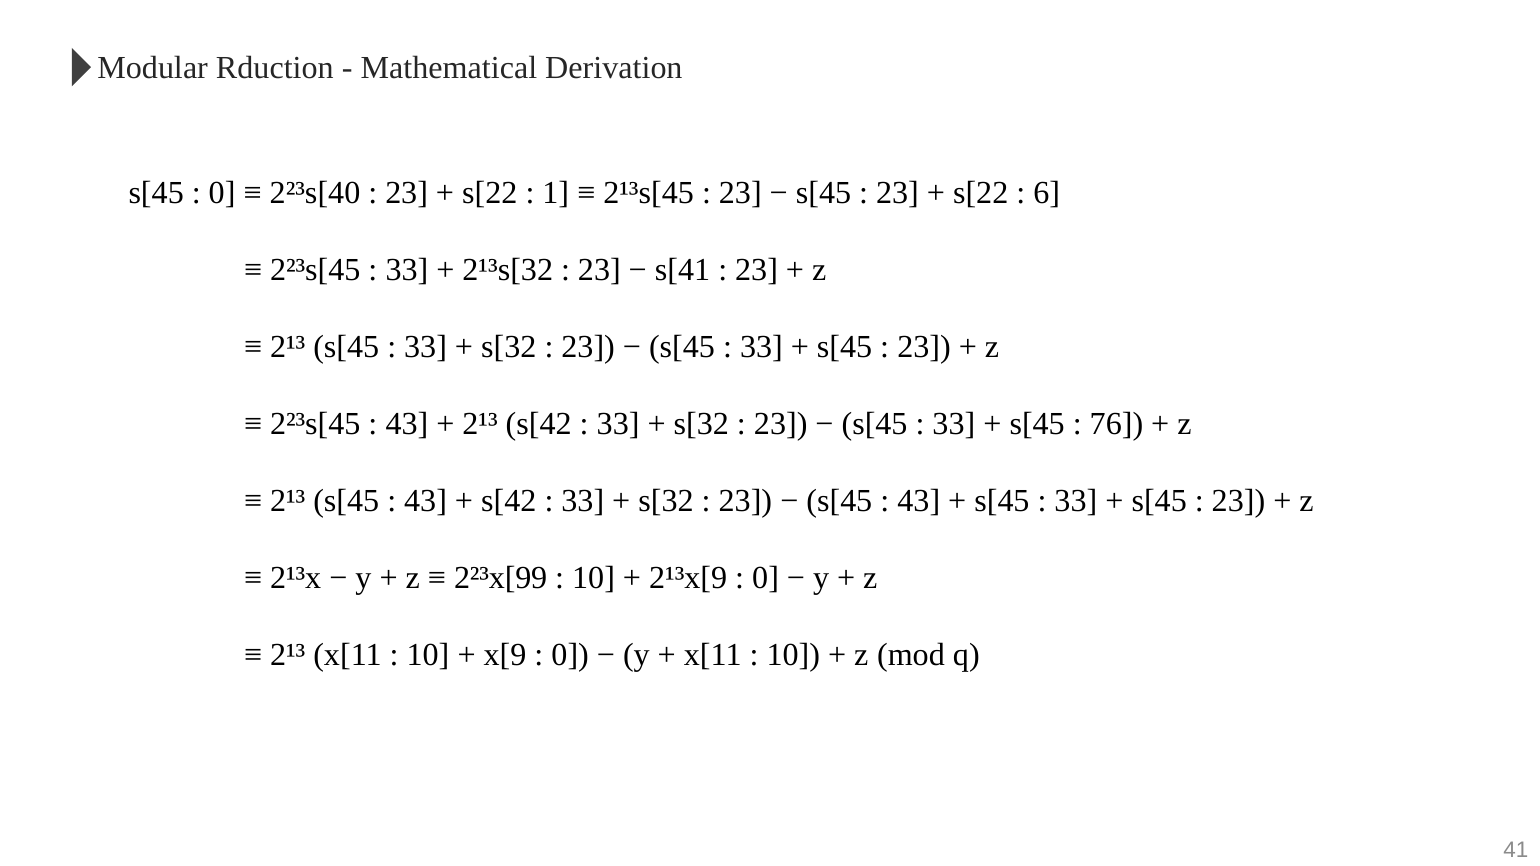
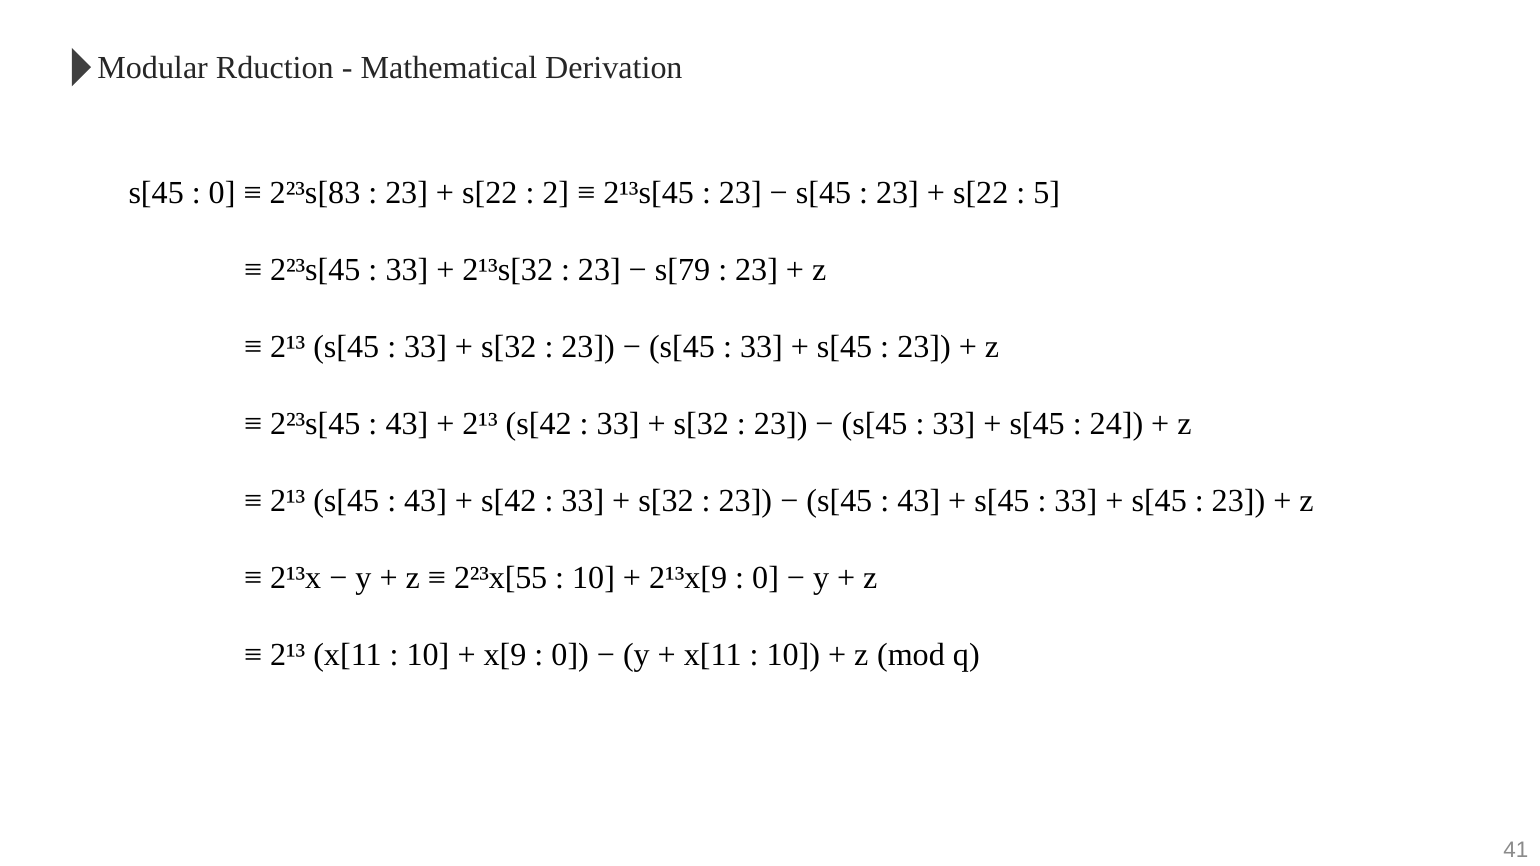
2²³s[40: 2²³s[40 -> 2²³s[83
1: 1 -> 2
6: 6 -> 5
s[41: s[41 -> s[79
76: 76 -> 24
2²³x[99: 2²³x[99 -> 2²³x[55
